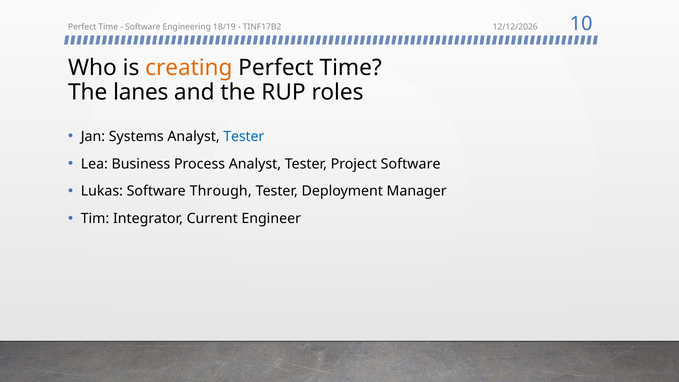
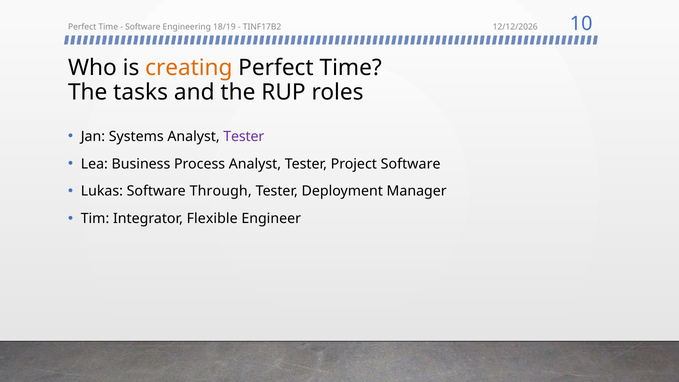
lanes: lanes -> tasks
Tester at (244, 136) colour: blue -> purple
Current: Current -> Flexible
